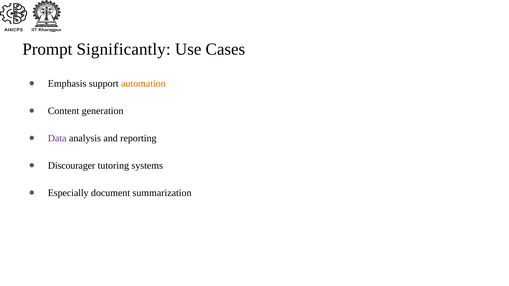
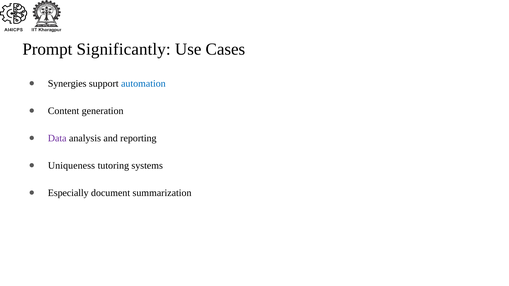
Emphasis: Emphasis -> Synergies
automation colour: orange -> blue
Discourager: Discourager -> Uniqueness
